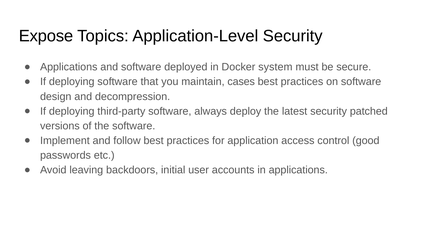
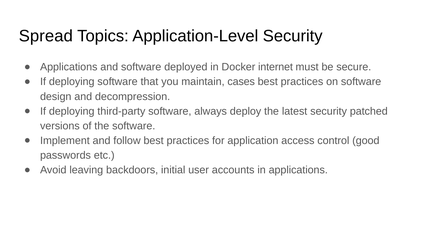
Expose: Expose -> Spread
system: system -> internet
